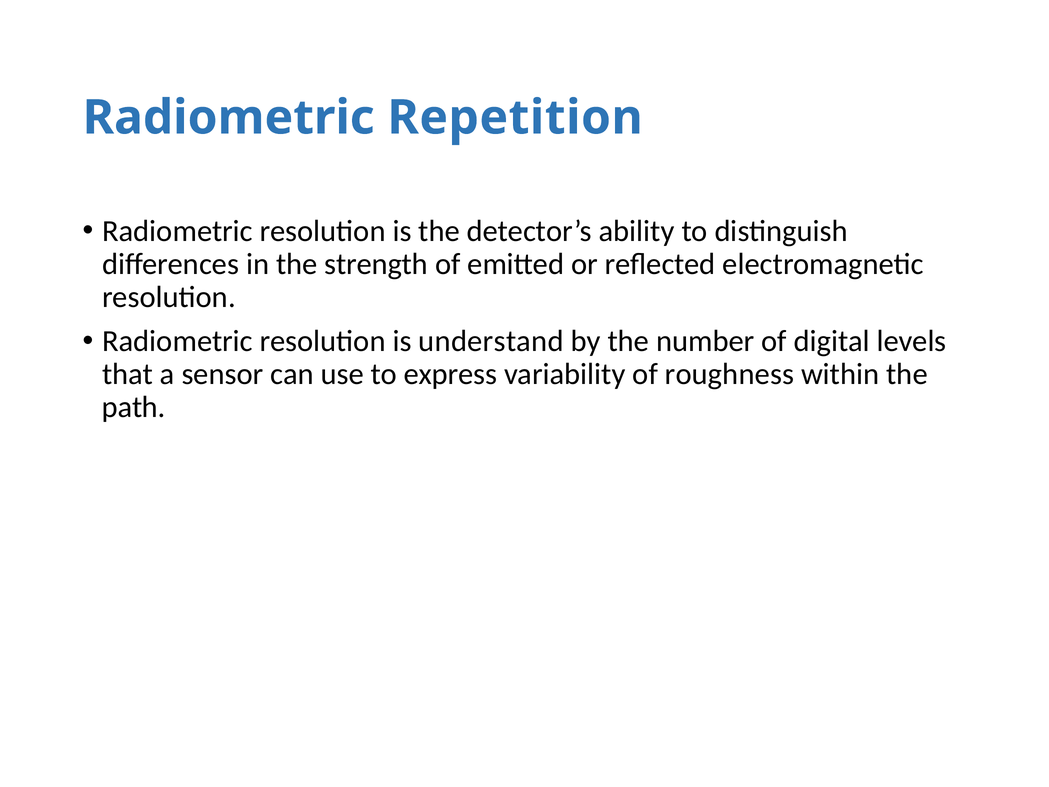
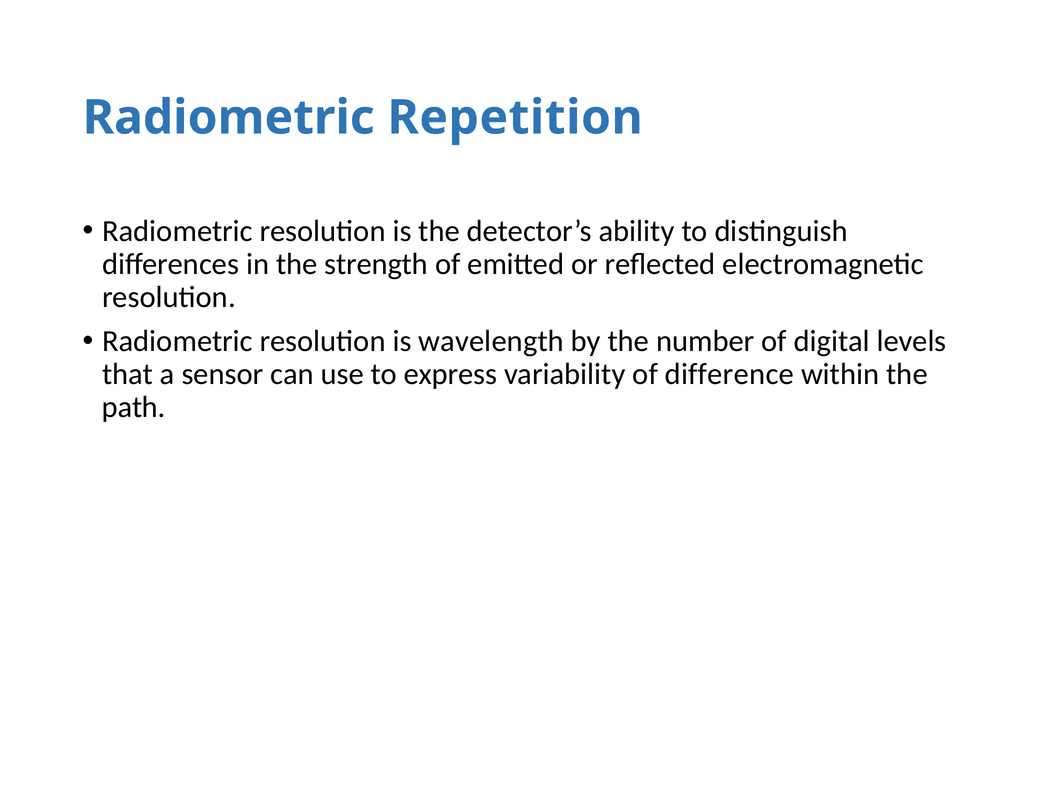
understand: understand -> wavelength
roughness: roughness -> difference
